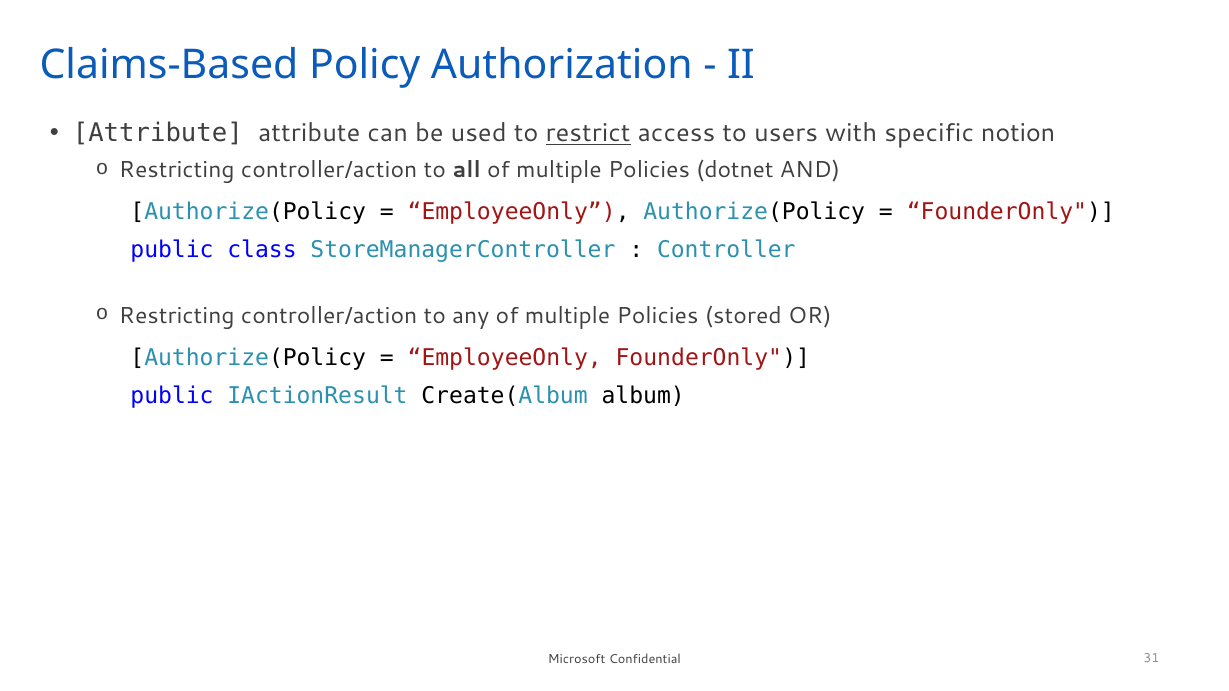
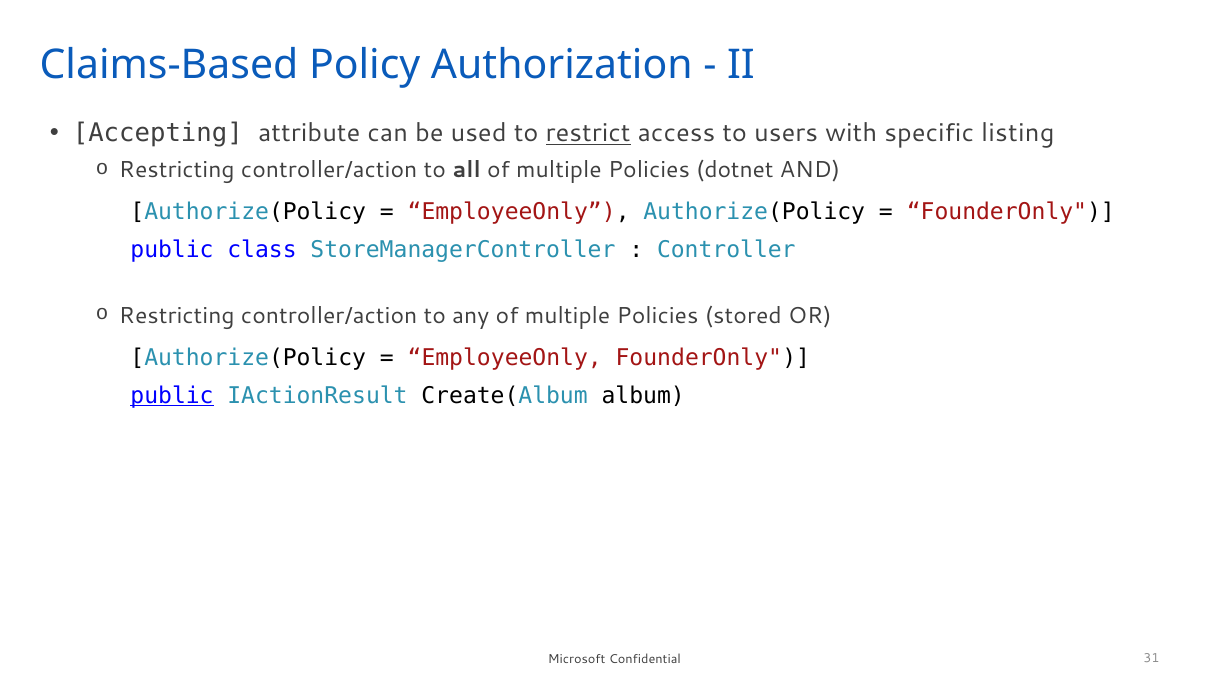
Attribute at (158, 134): Attribute -> Accepting
notion: notion -> listing
public at (172, 396) underline: none -> present
